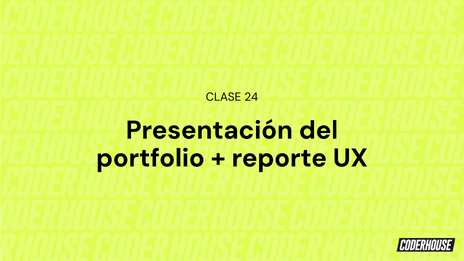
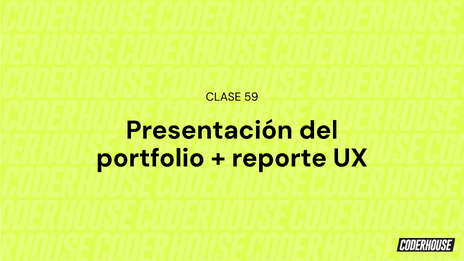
24: 24 -> 59
